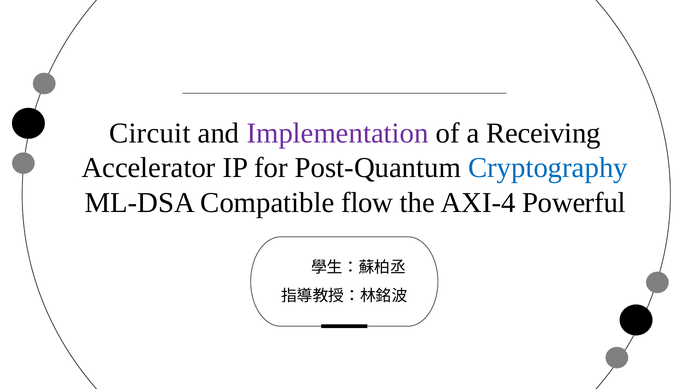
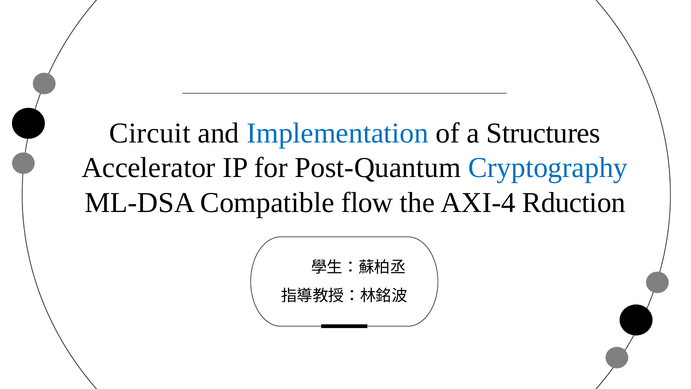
Implementation colour: purple -> blue
Receiving: Receiving -> Structures
Powerful: Powerful -> Rduction
